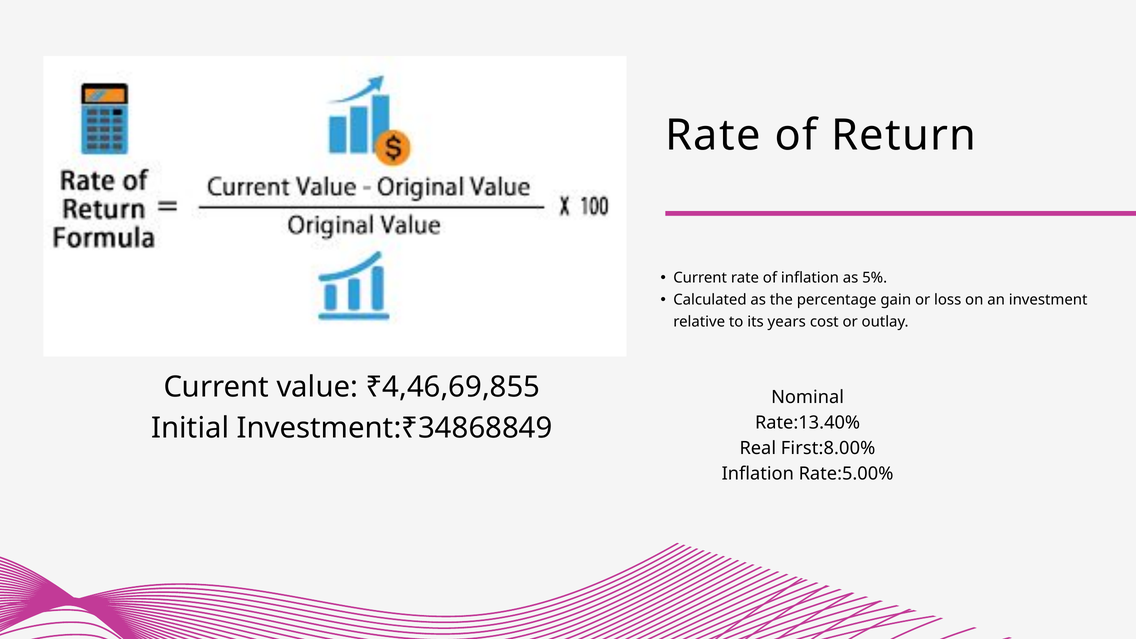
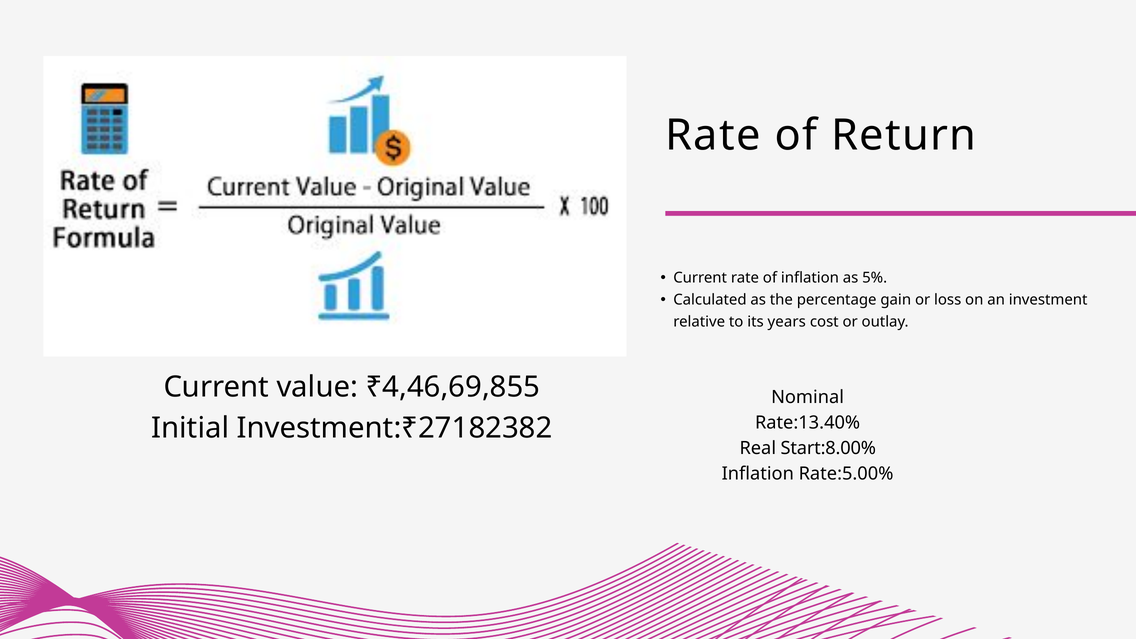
Investment:₹34868849: Investment:₹34868849 -> Investment:₹27182382
First:8.00%: First:8.00% -> Start:8.00%
